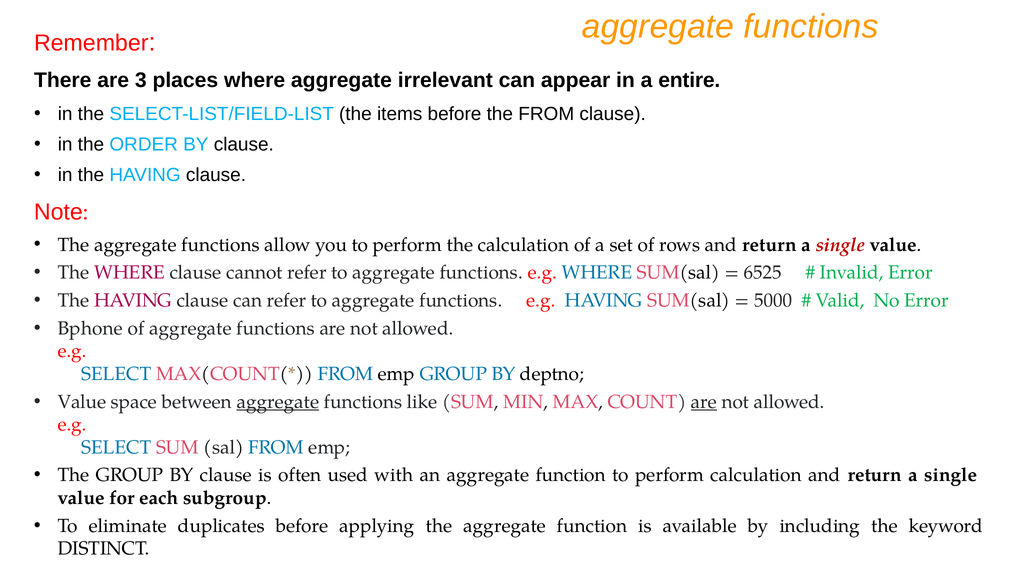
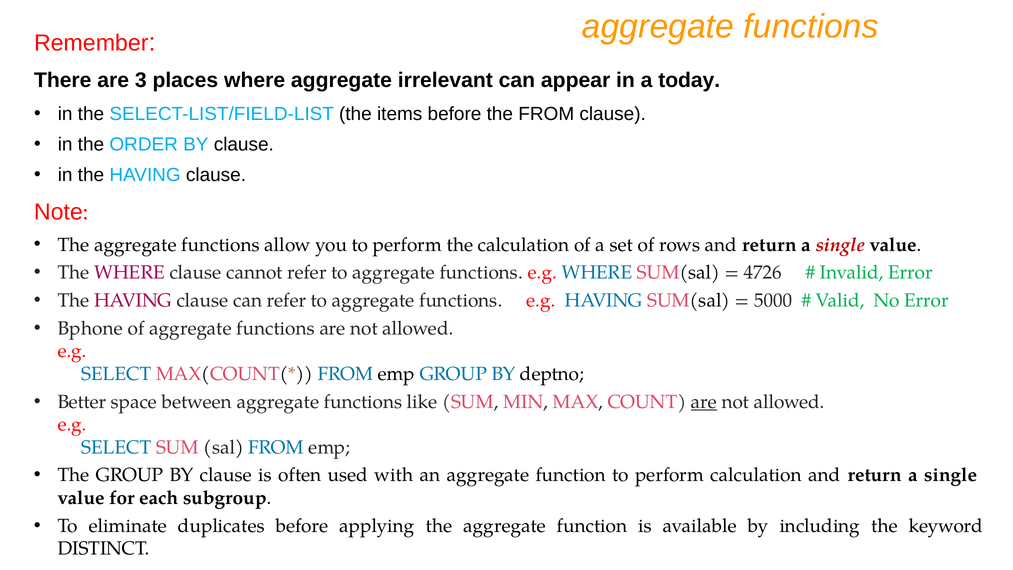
entire: entire -> today
6525: 6525 -> 4726
Value at (82, 402): Value -> Better
aggregate at (278, 402) underline: present -> none
